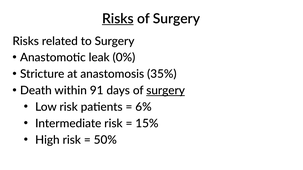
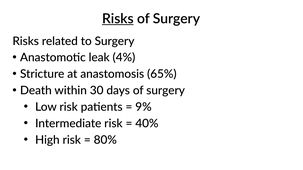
0%: 0% -> 4%
35%: 35% -> 65%
91: 91 -> 30
surgery at (166, 91) underline: present -> none
6%: 6% -> 9%
15%: 15% -> 40%
50%: 50% -> 80%
